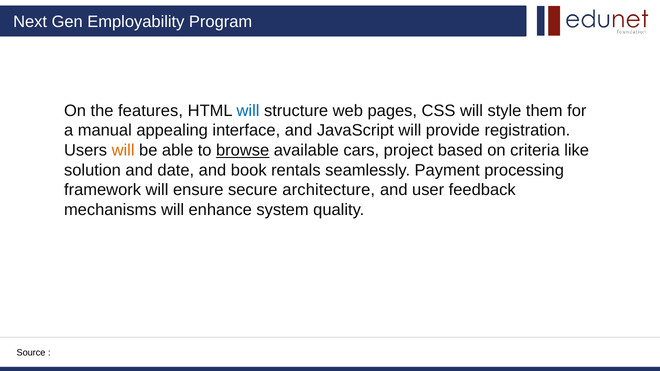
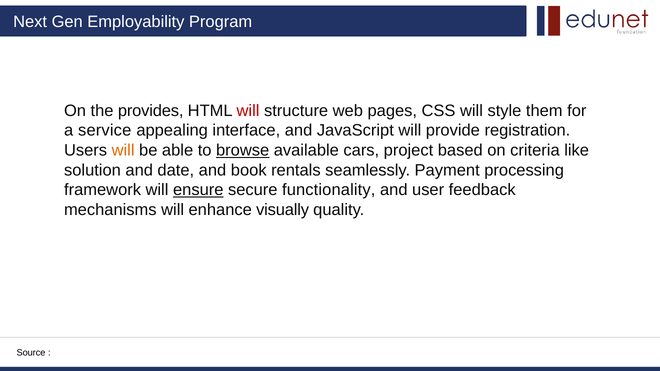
features: features -> provides
will at (248, 111) colour: blue -> red
manual: manual -> service
ensure underline: none -> present
architecture: architecture -> functionality
system: system -> visually
